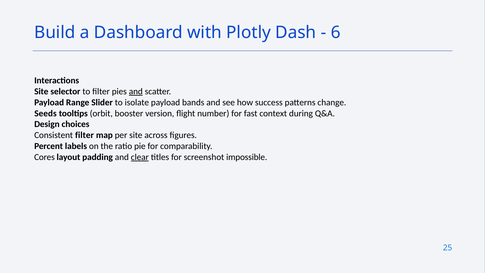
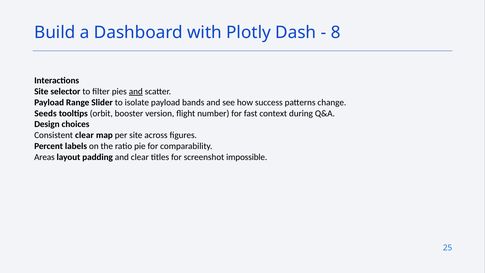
6: 6 -> 8
Consistent filter: filter -> clear
Cores: Cores -> Areas
clear at (140, 157) underline: present -> none
